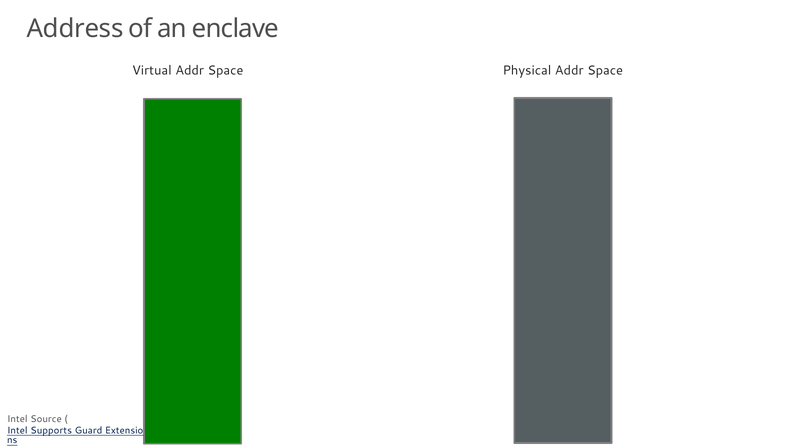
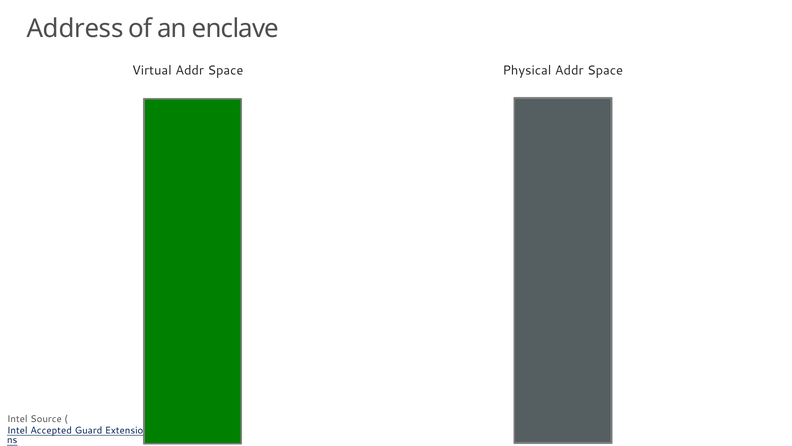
Supports: Supports -> Accepted
